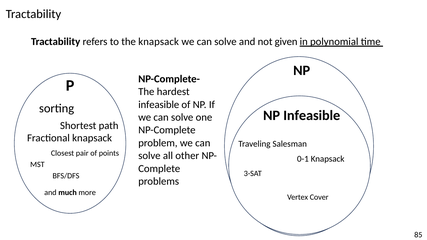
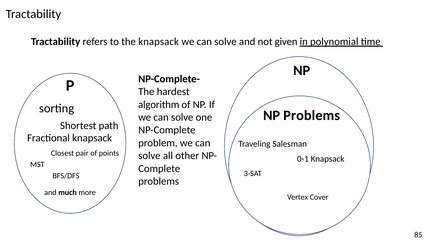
infeasible at (159, 105): infeasible -> algorithm
NP Infeasible: Infeasible -> Problems
